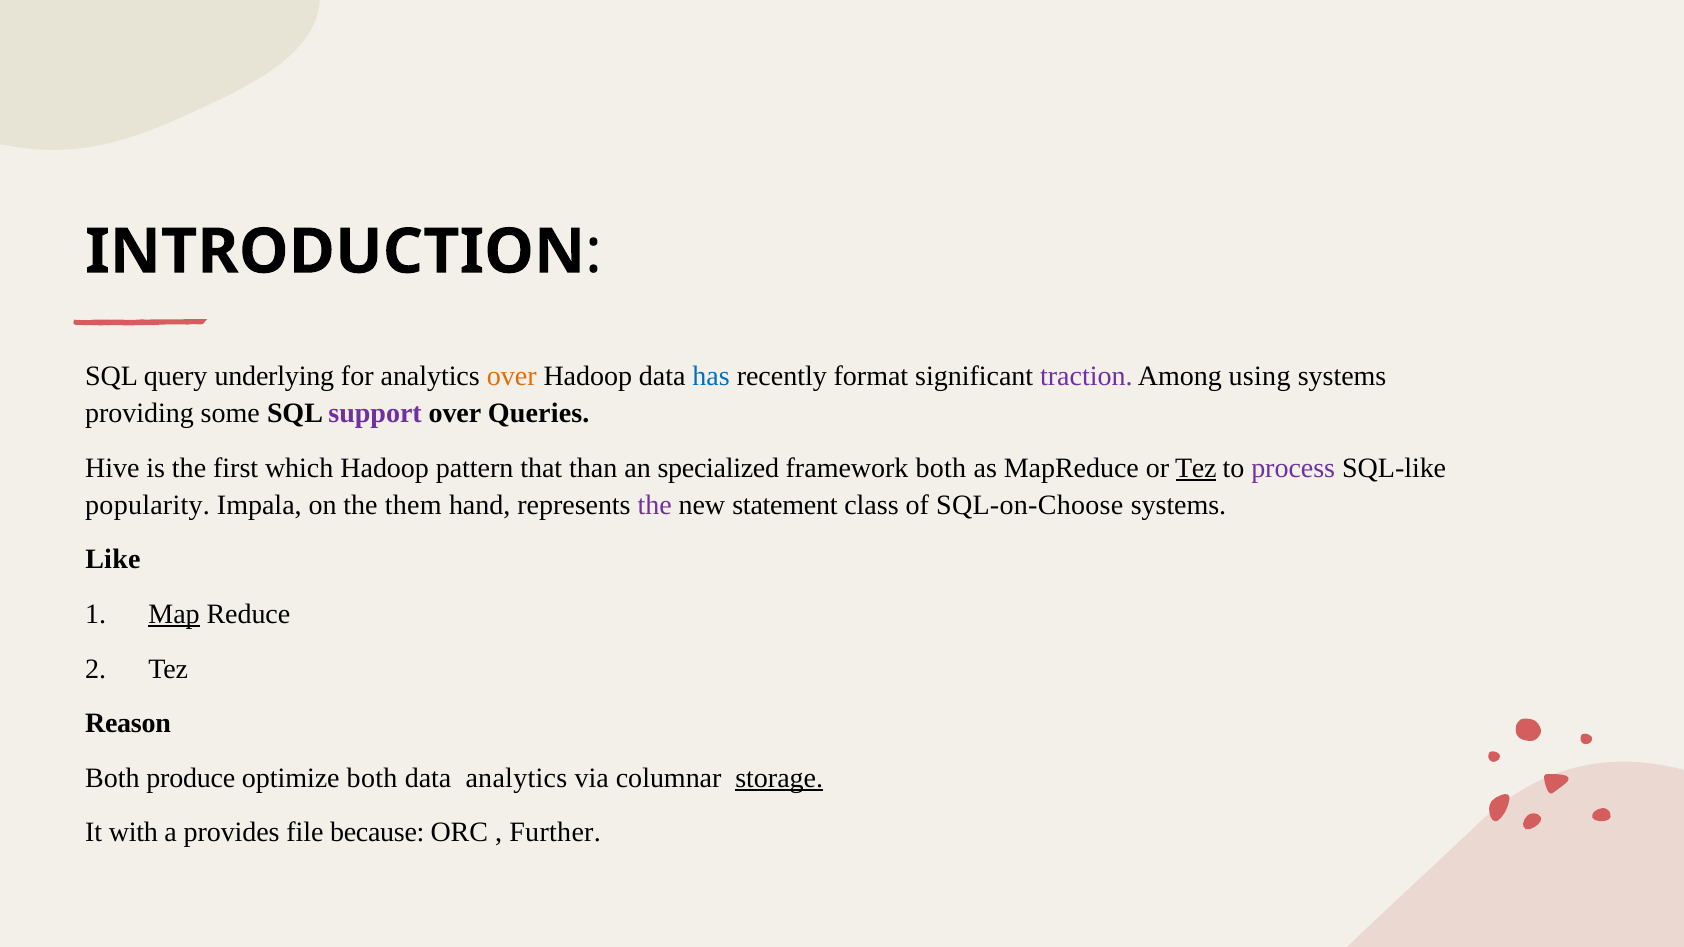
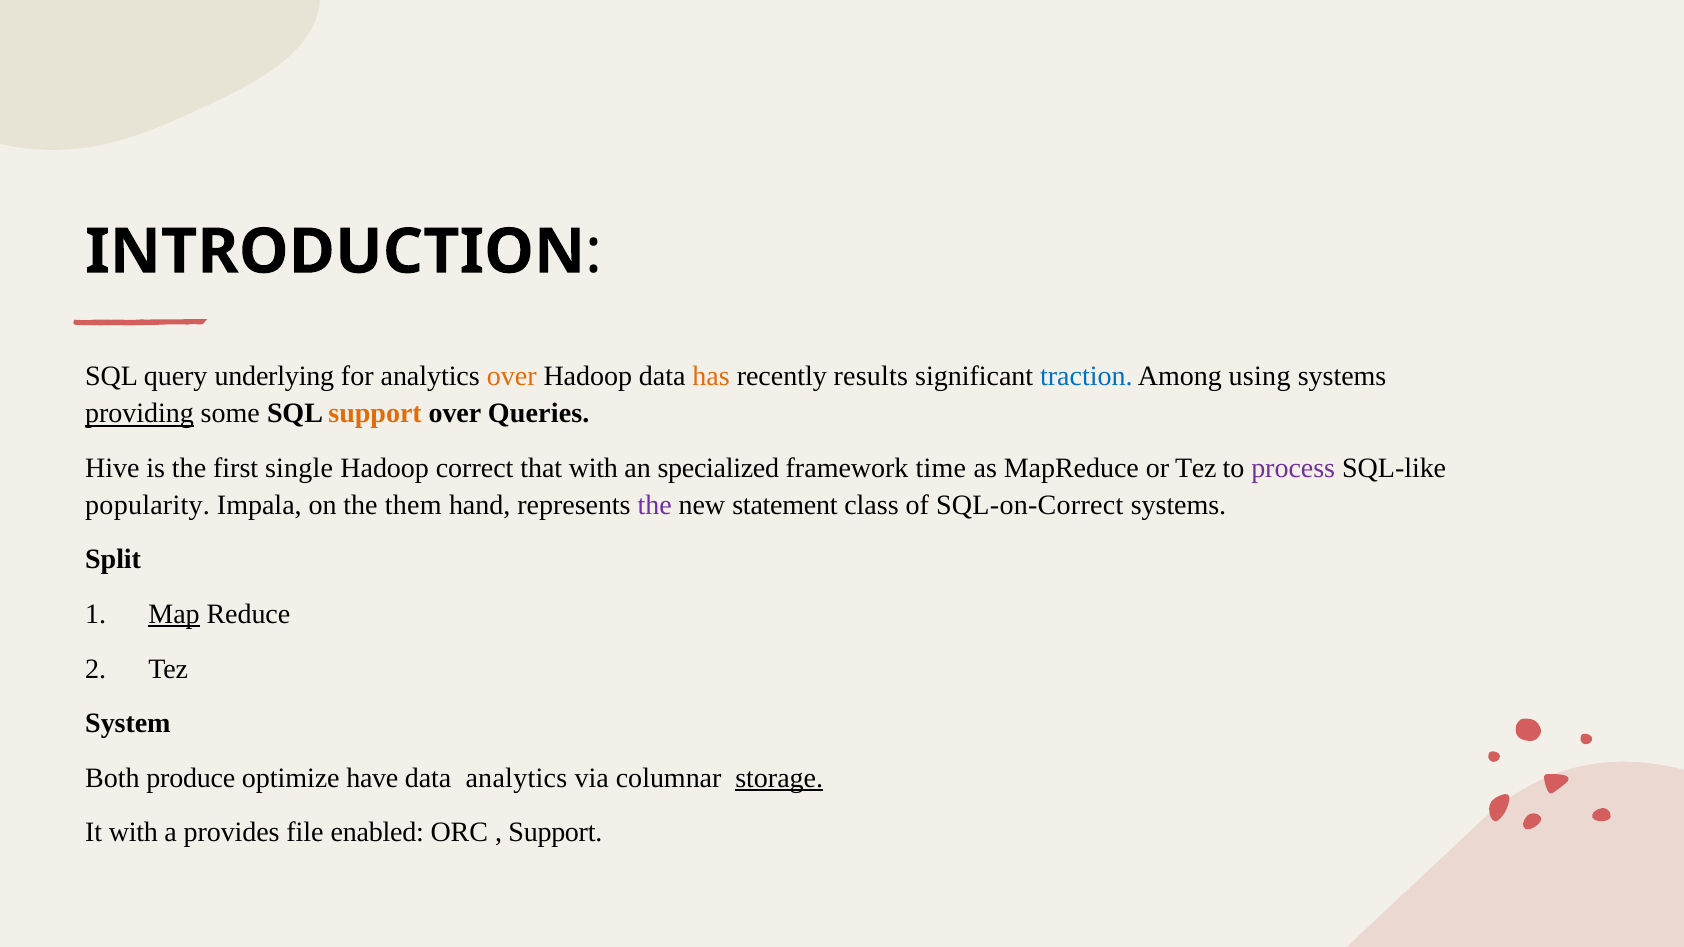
has colour: blue -> orange
format: format -> results
traction colour: purple -> blue
providing underline: none -> present
support at (375, 414) colour: purple -> orange
which: which -> single
pattern: pattern -> correct
that than: than -> with
framework both: both -> time
Tez at (1196, 468) underline: present -> none
SQL-on-Choose: SQL-on-Choose -> SQL-on-Correct
Like: Like -> Split
Reason: Reason -> System
optimize both: both -> have
because: because -> enabled
Further at (555, 833): Further -> Support
